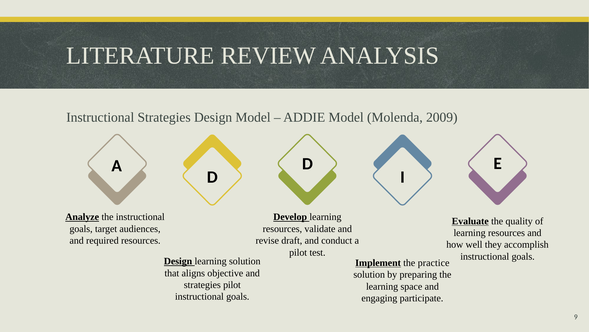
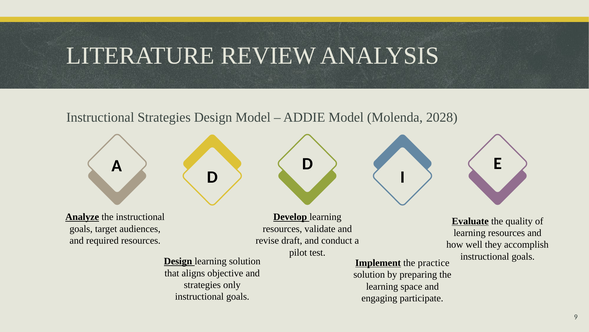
2009: 2009 -> 2028
strategies pilot: pilot -> only
